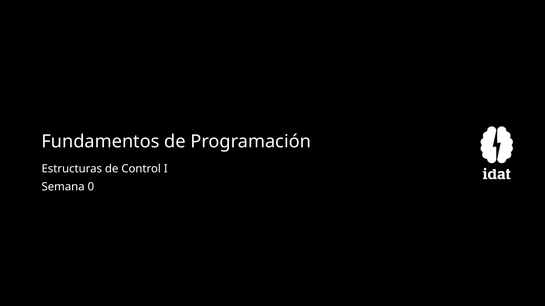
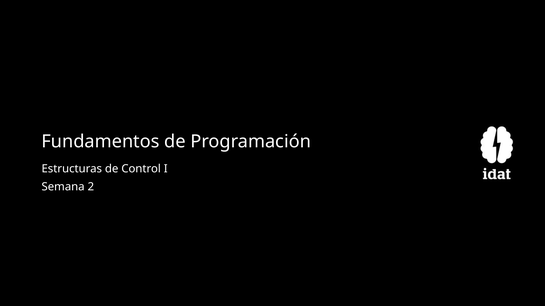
0: 0 -> 2
